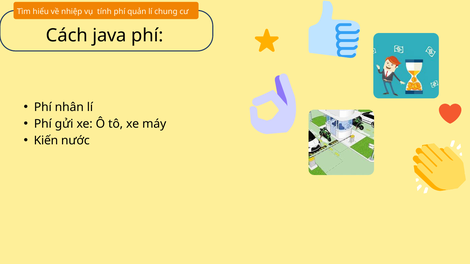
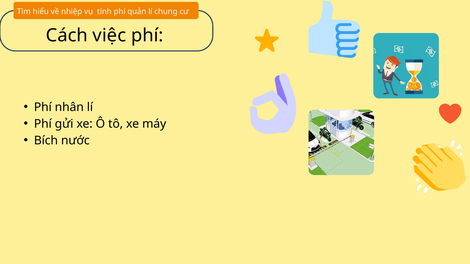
java: java -> việc
Kiến: Kiến -> Bích
